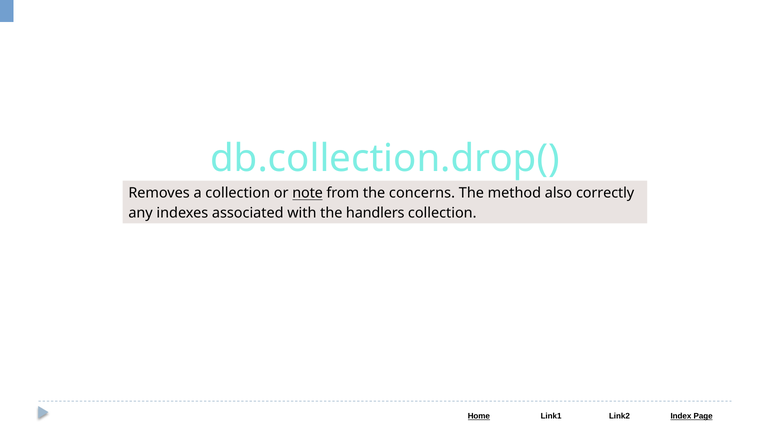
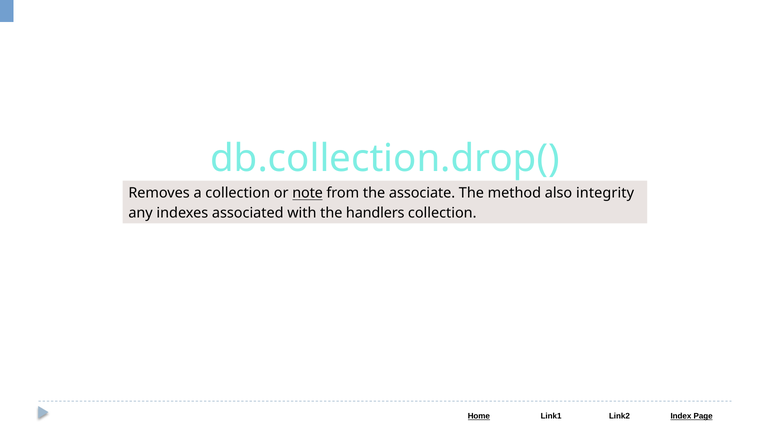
concerns: concerns -> associate
correctly: correctly -> integrity
